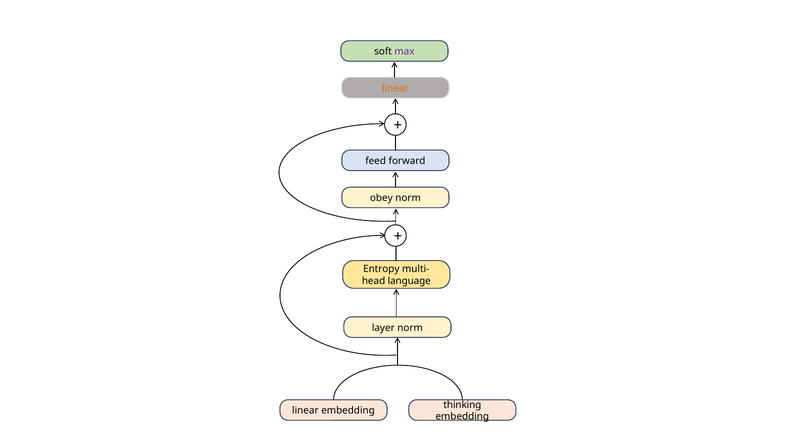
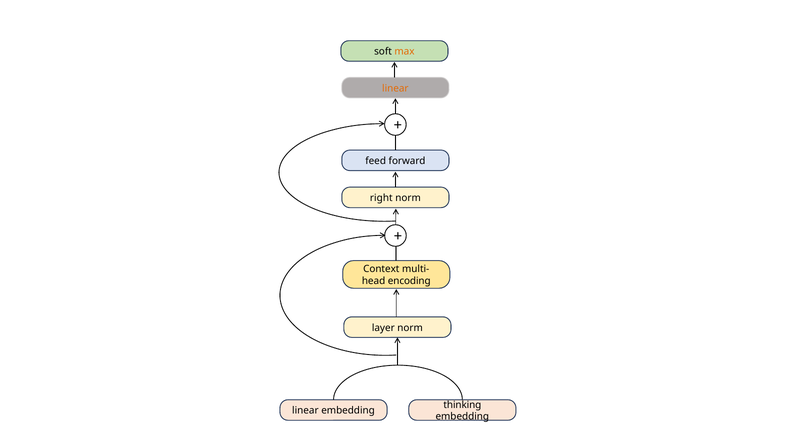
max colour: purple -> orange
obey: obey -> right
Entropy: Entropy -> Context
language: language -> encoding
